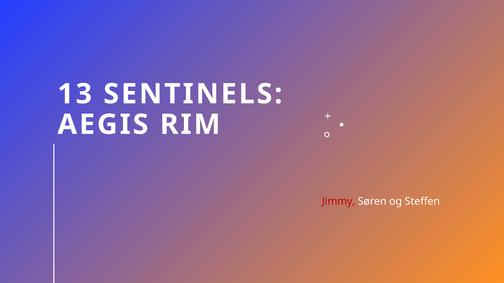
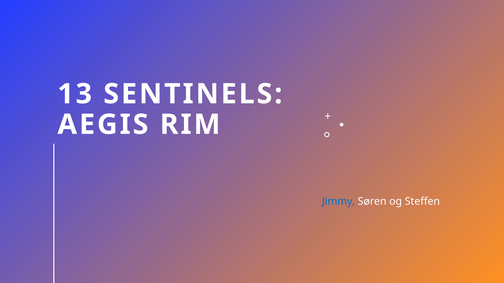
Jimmy colour: red -> blue
